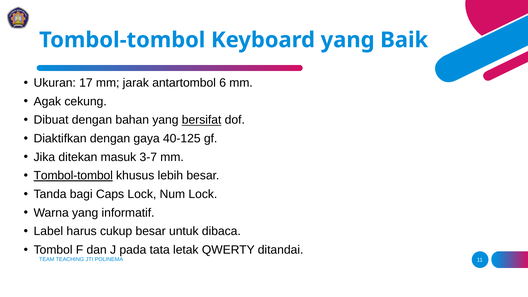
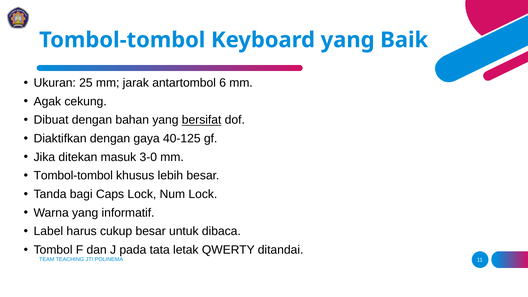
17: 17 -> 25
3-7: 3-7 -> 3-0
Tombol-tombol at (73, 176) underline: present -> none
